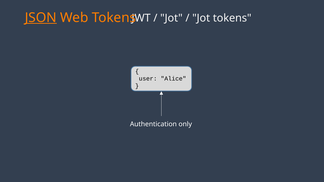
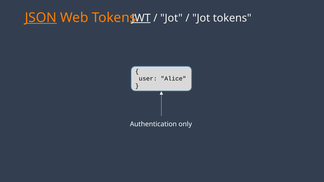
JWT underline: none -> present
